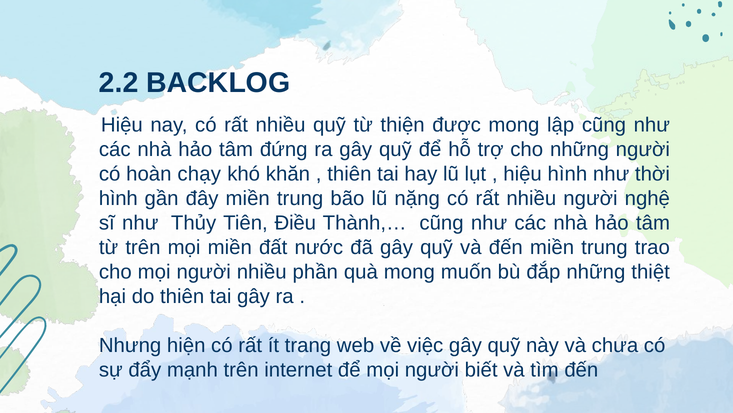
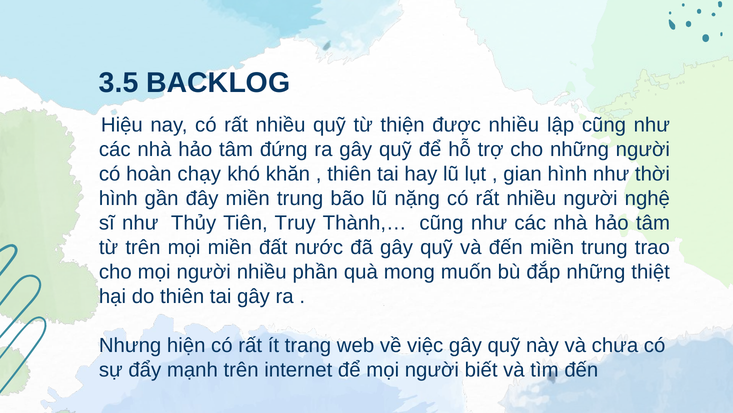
2.2: 2.2 -> 3.5
được mong: mong -> nhiều
hiệu at (523, 174): hiệu -> gian
Điều: Điều -> Truy
